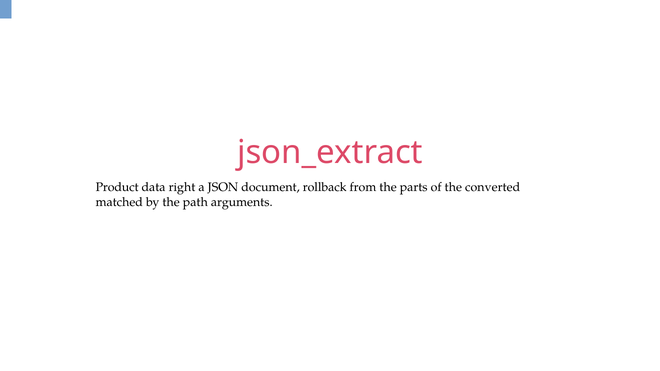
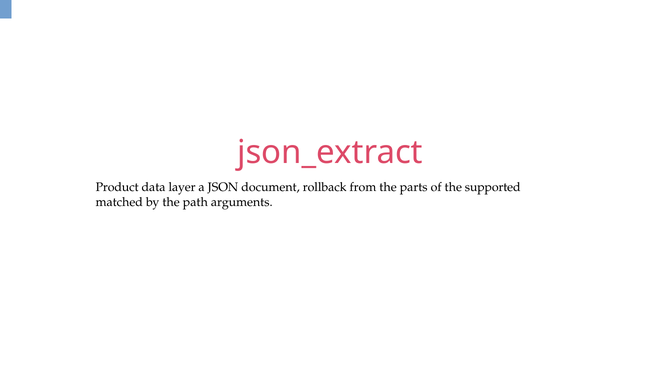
right: right -> layer
converted: converted -> supported
